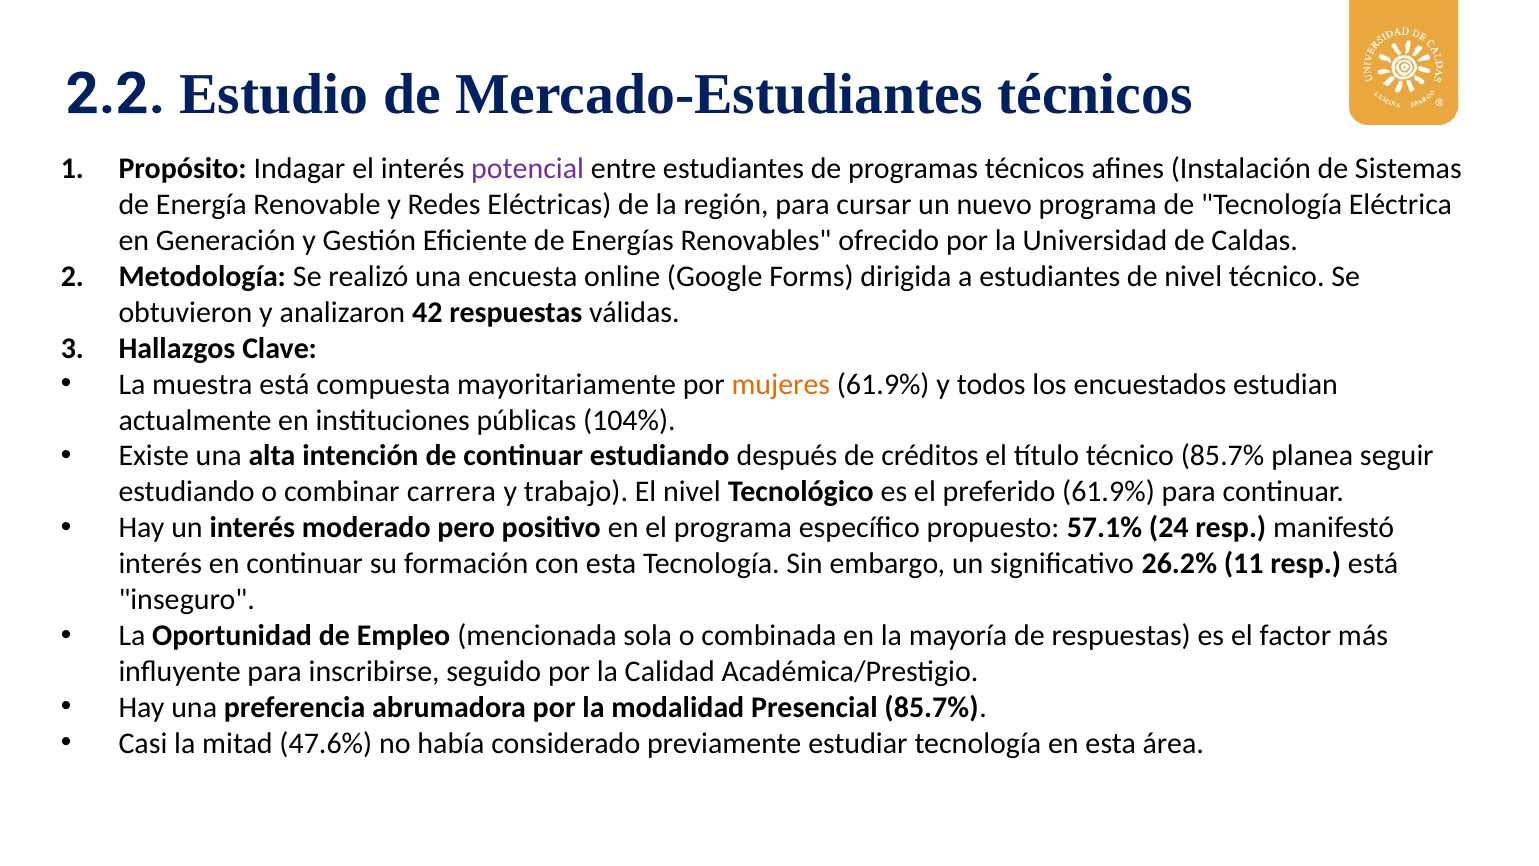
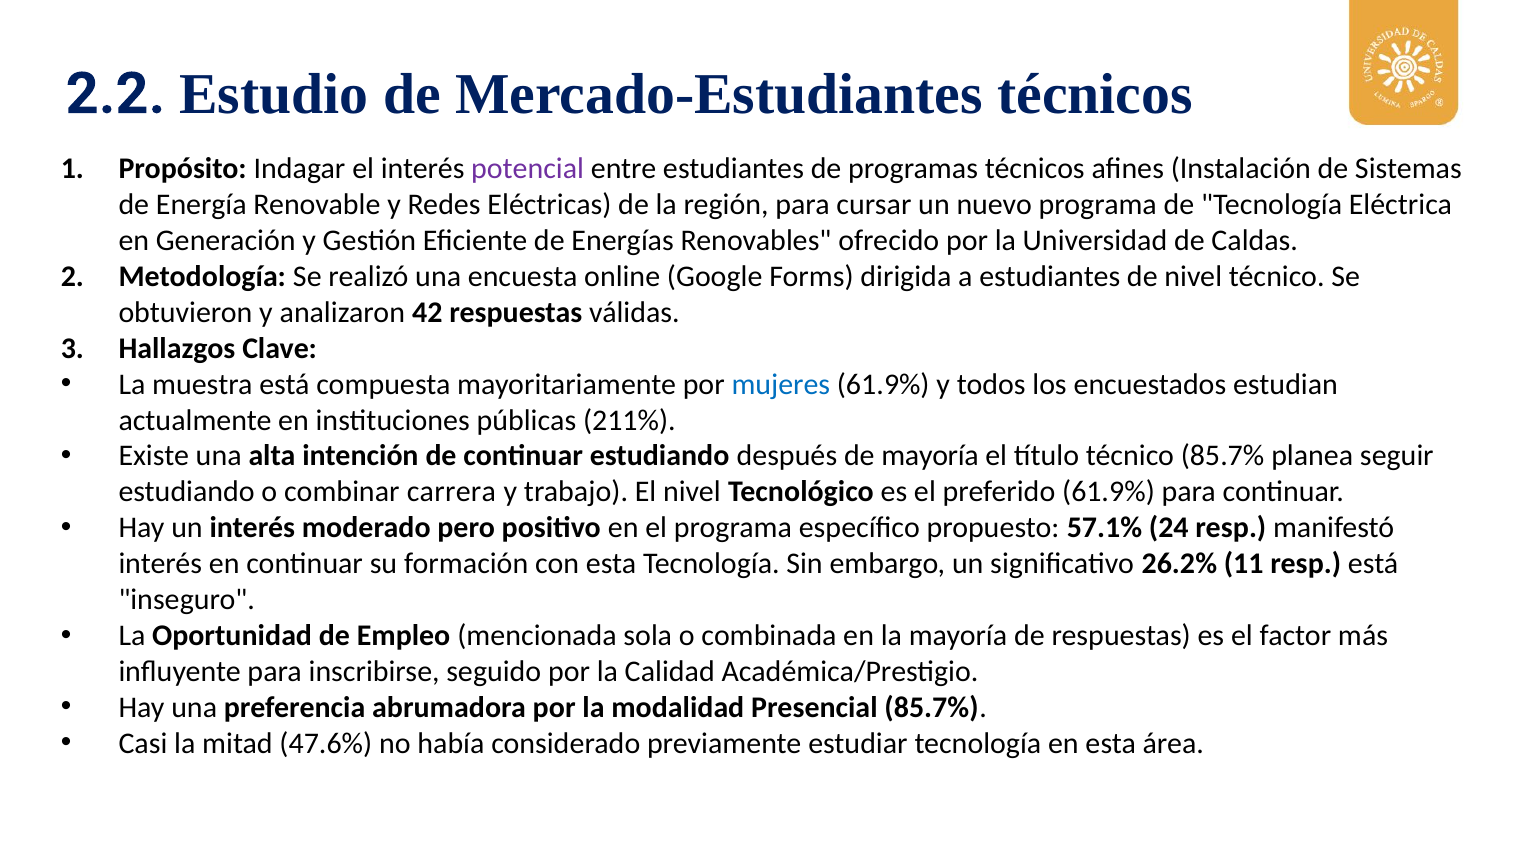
mujeres colour: orange -> blue
104%: 104% -> 211%
de créditos: créditos -> mayoría
